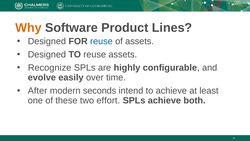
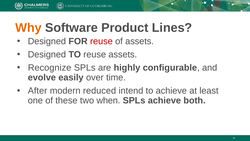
reuse at (101, 41) colour: blue -> red
seconds: seconds -> reduced
effort: effort -> when
